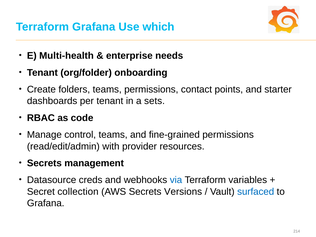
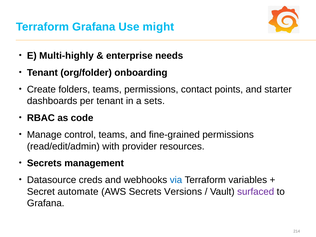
which: which -> might
Multi-health: Multi-health -> Multi-highly
collection: collection -> automate
surfaced colour: blue -> purple
